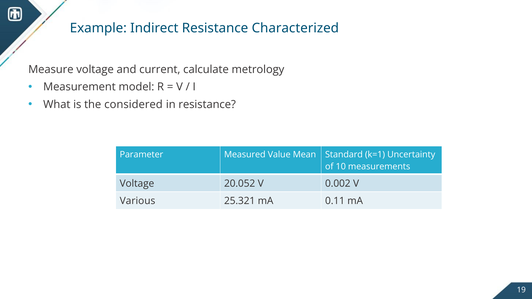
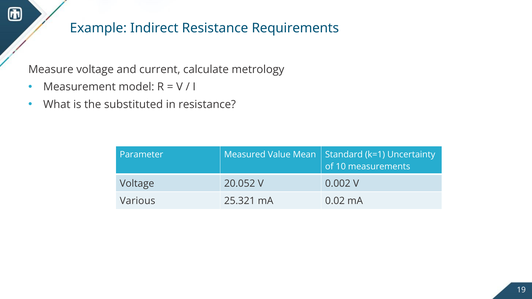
Characterized: Characterized -> Requirements
considered: considered -> substituted
0.11: 0.11 -> 0.02
